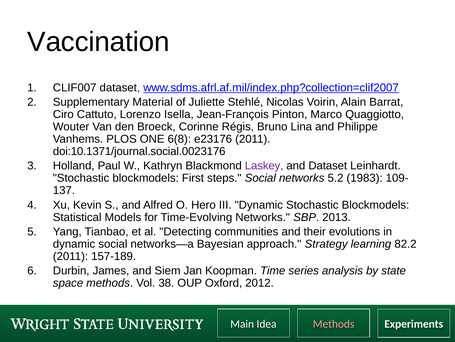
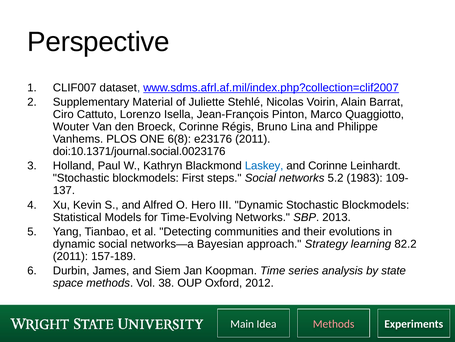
Vaccination: Vaccination -> Perspective
Laskey colour: purple -> blue
and Dataset: Dataset -> Corinne
